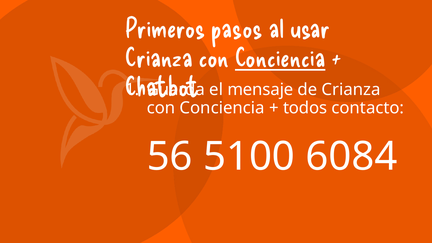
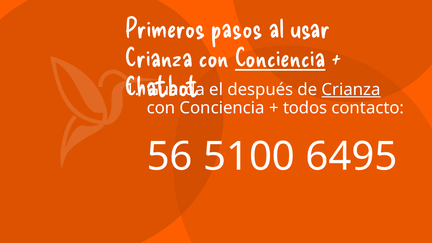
mensaje: mensaje -> después
Crianza at (351, 90) underline: none -> present
6084: 6084 -> 6495
